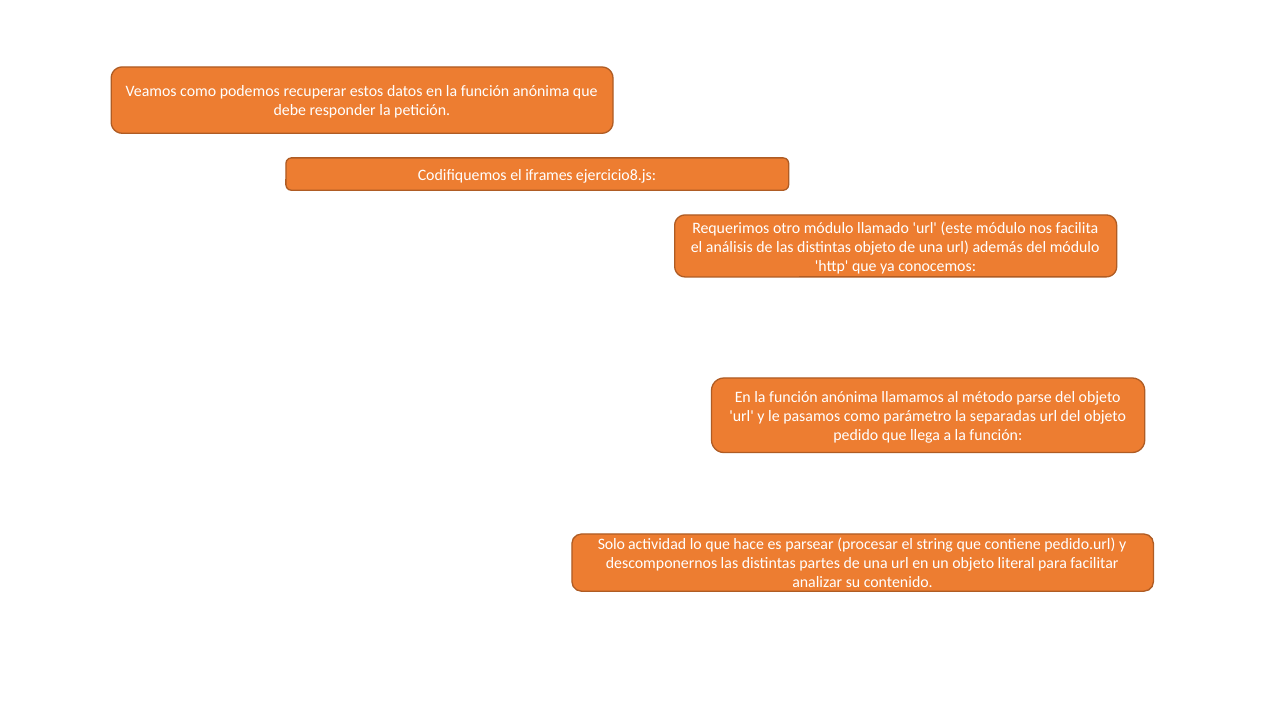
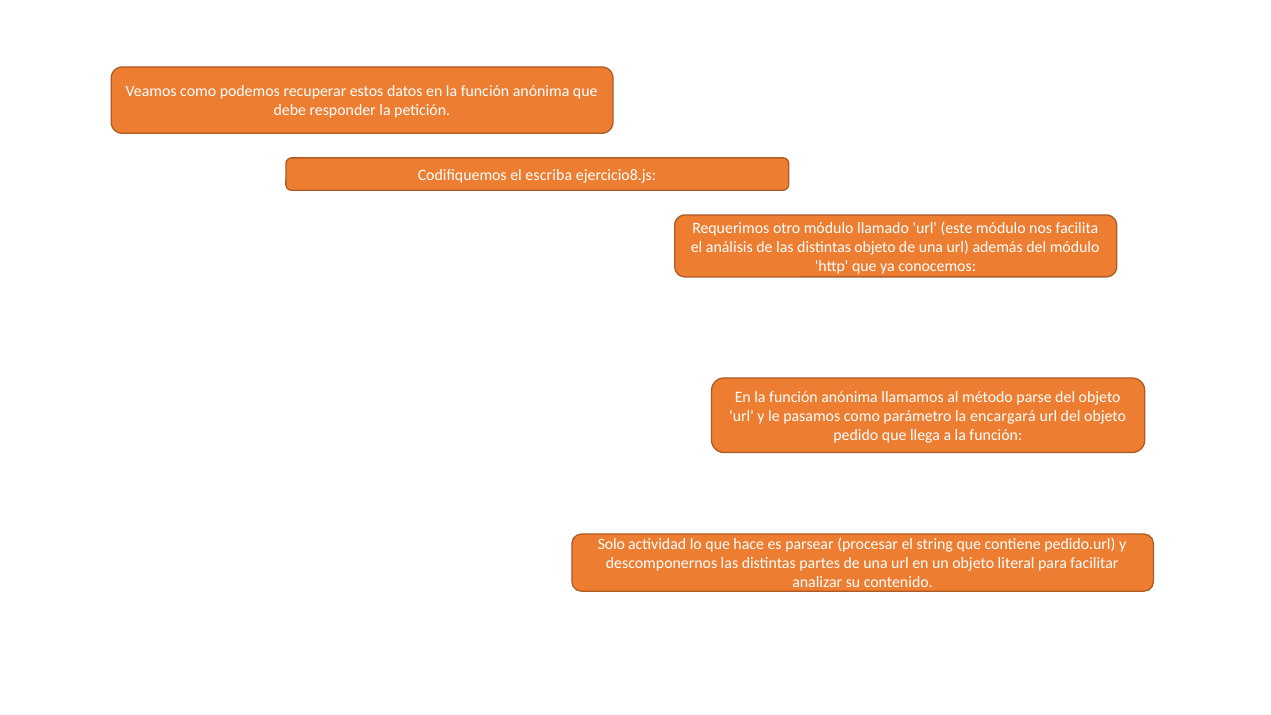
iframes: iframes -> escriba
separadas: separadas -> encargará
